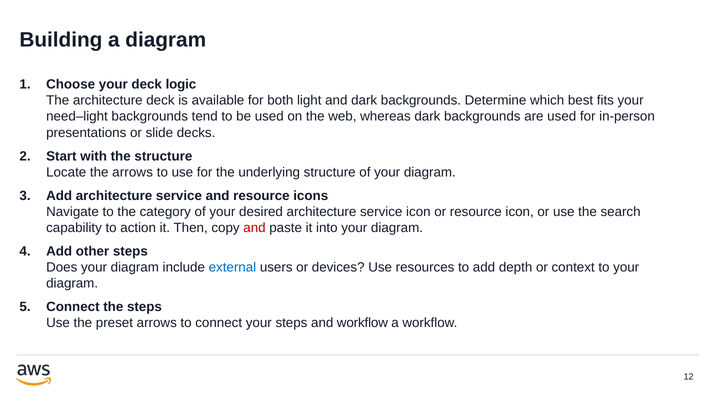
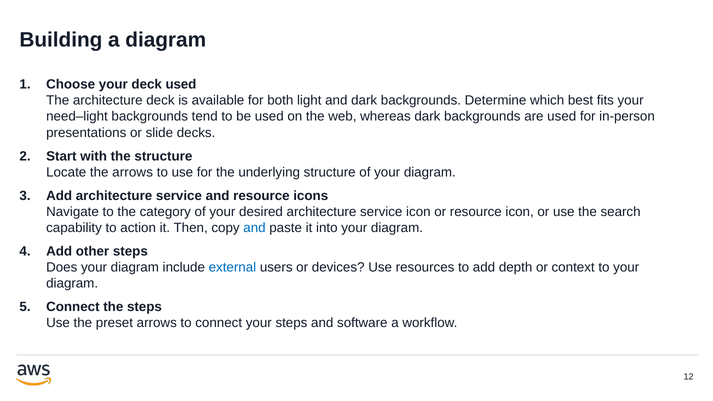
deck logic: logic -> used
and at (254, 228) colour: red -> blue
and workflow: workflow -> software
